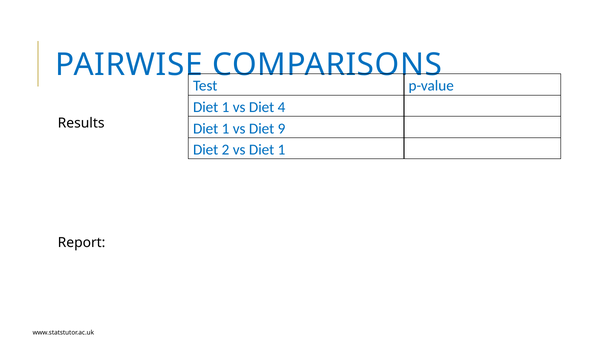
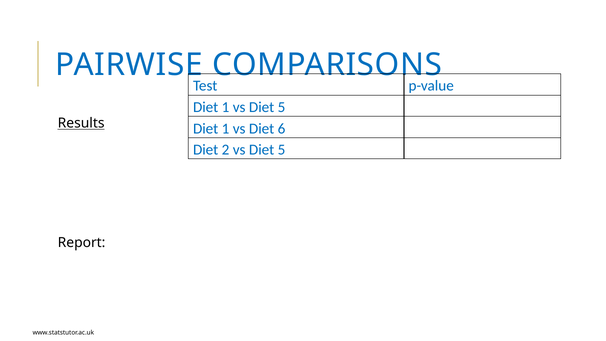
1 vs Diet 4: 4 -> 5
Results underline: none -> present
9: 9 -> 6
2 vs Diet 1: 1 -> 5
